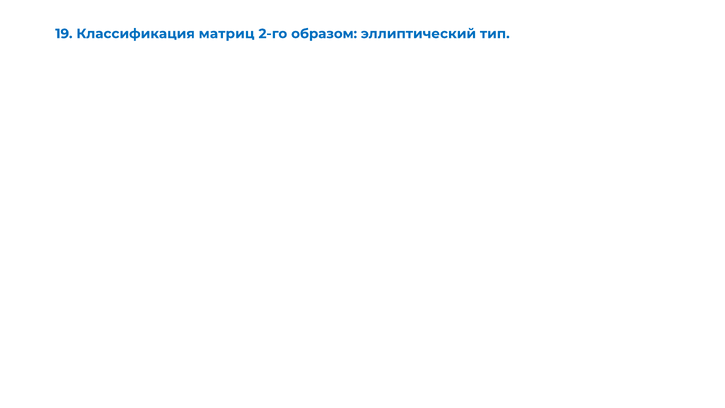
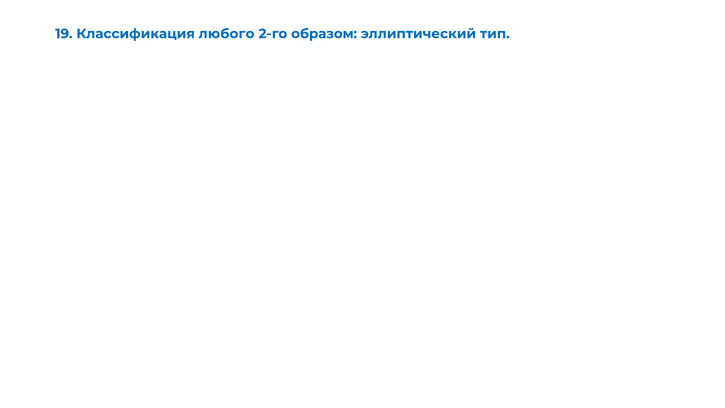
матриц: матриц -> любого
